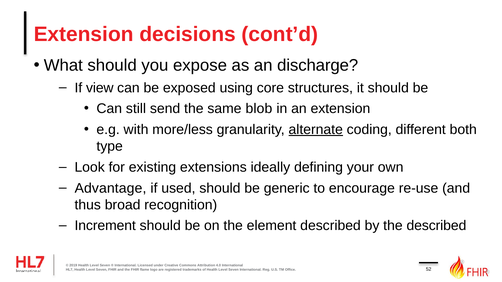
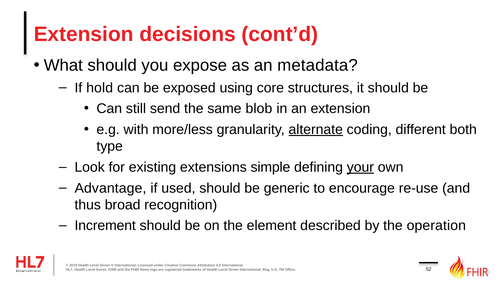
discharge: discharge -> metadata
view: view -> hold
ideally: ideally -> simple
your underline: none -> present
the described: described -> operation
